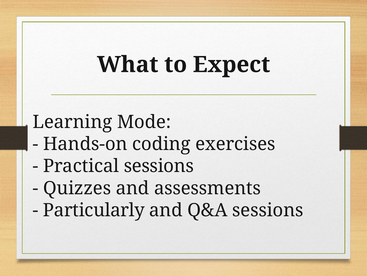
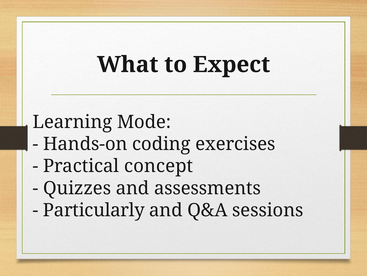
Practical sessions: sessions -> concept
